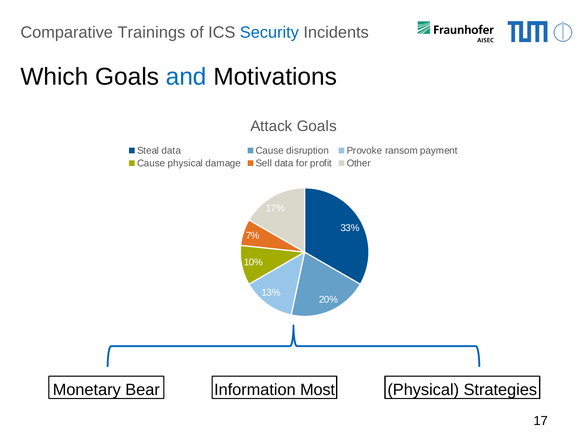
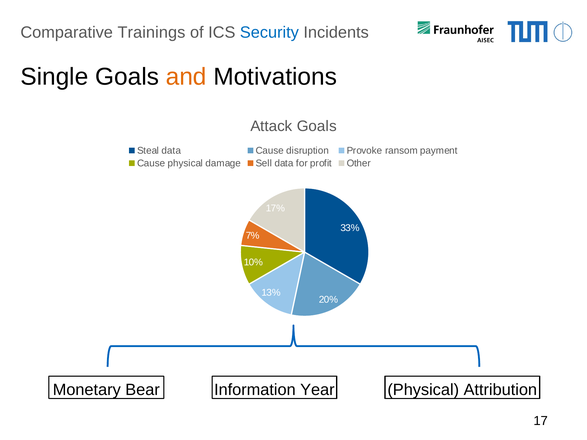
Which: Which -> Single
and colour: blue -> orange
Most: Most -> Year
Strategies: Strategies -> Attribution
